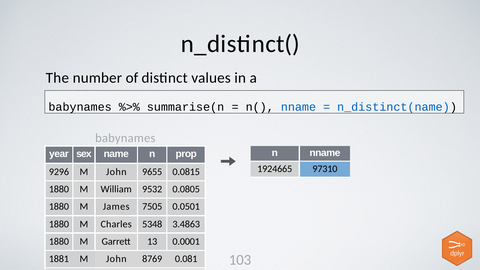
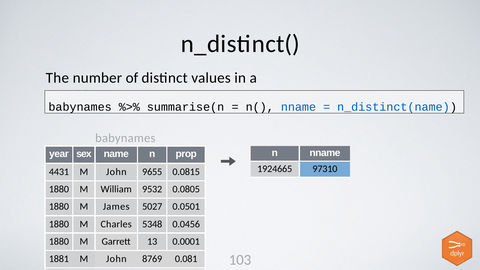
9296: 9296 -> 4431
7505: 7505 -> 5027
3.4863: 3.4863 -> 0.0456
